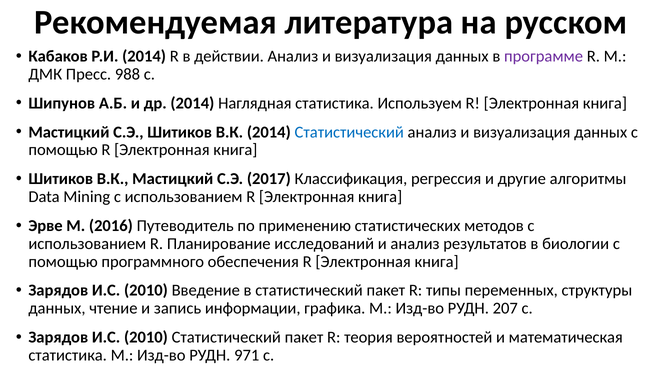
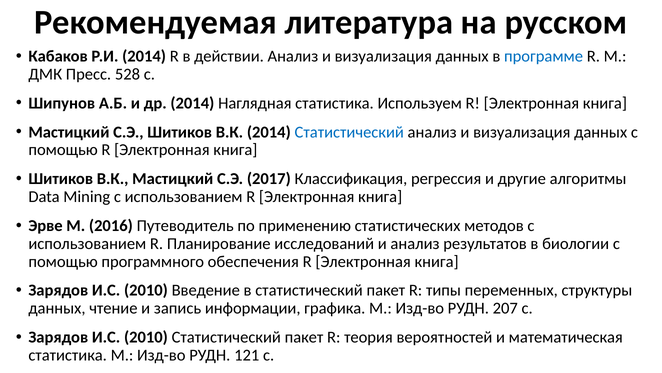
программе colour: purple -> blue
988: 988 -> 528
971: 971 -> 121
